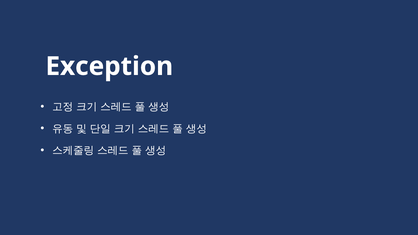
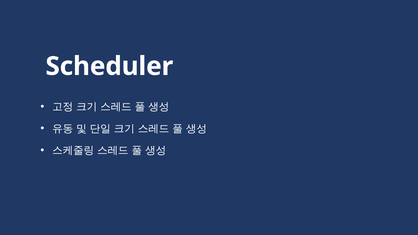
Exception: Exception -> Scheduler
